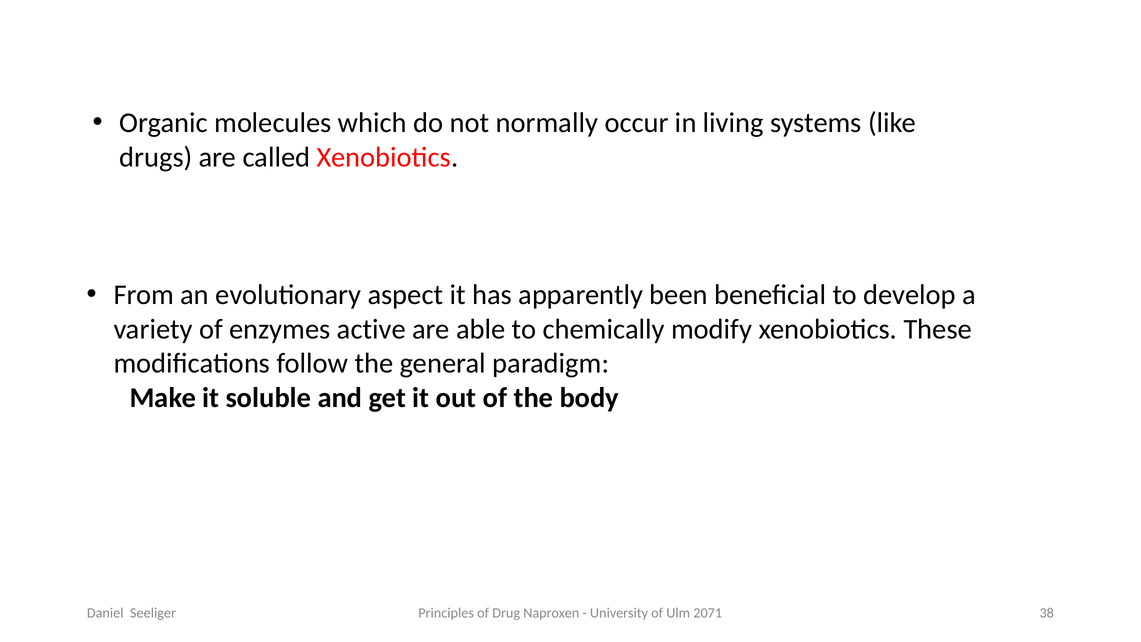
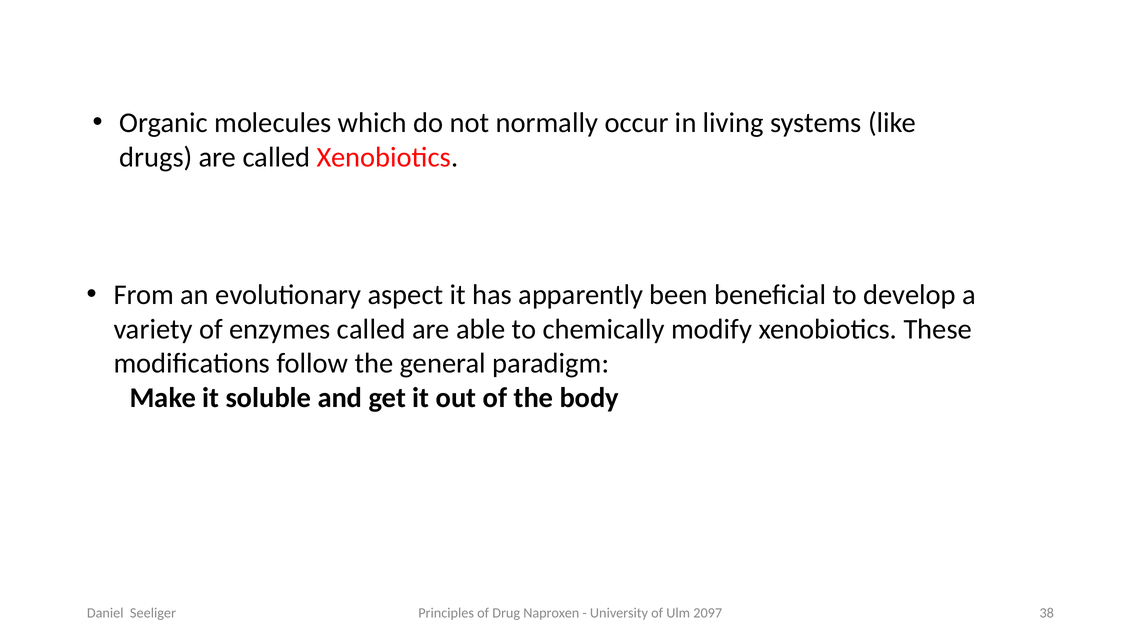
enzymes active: active -> called
2071: 2071 -> 2097
